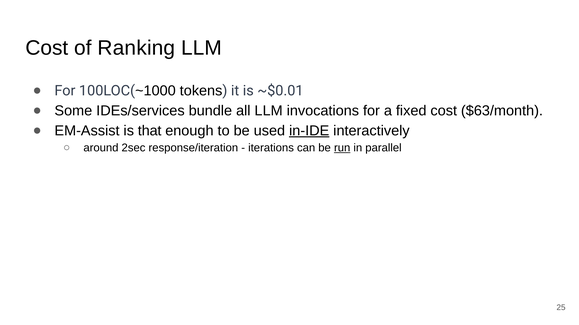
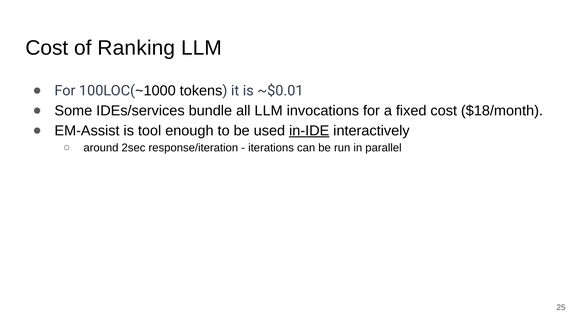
$63/month: $63/month -> $18/month
that: that -> tool
run underline: present -> none
